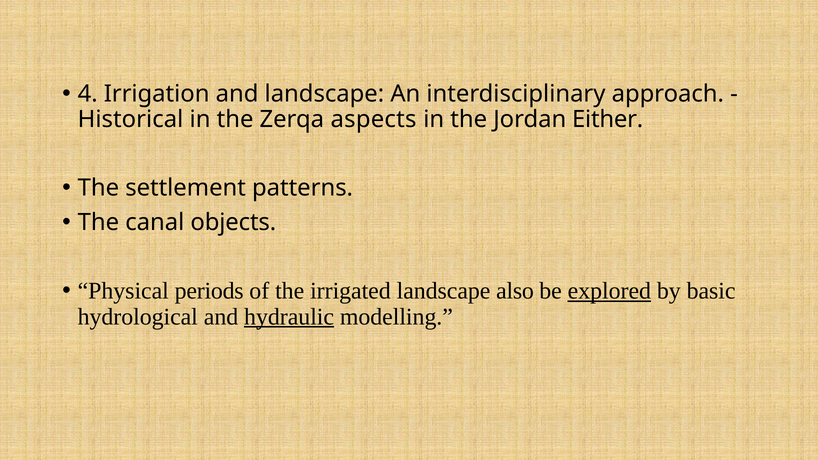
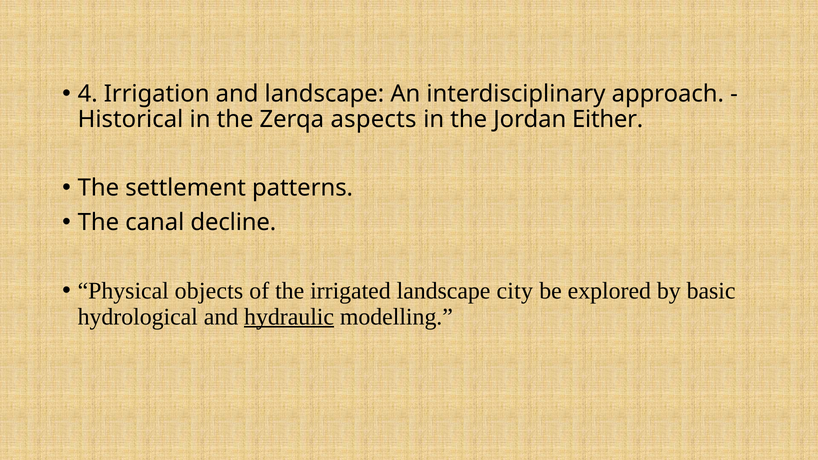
objects: objects -> decline
periods: periods -> objects
also: also -> city
explored underline: present -> none
